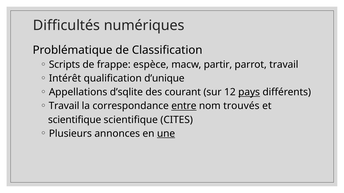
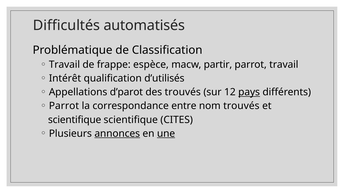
numériques: numériques -> automatisés
Scripts at (64, 65): Scripts -> Travail
d’unique: d’unique -> d’utilisés
d’sqlite: d’sqlite -> d’parot
des courant: courant -> trouvés
Travail at (64, 106): Travail -> Parrot
entre underline: present -> none
annonces underline: none -> present
